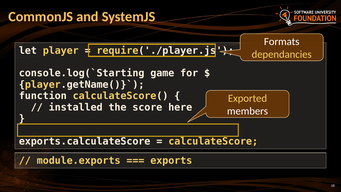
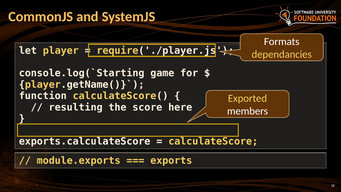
installed: installed -> resulting
